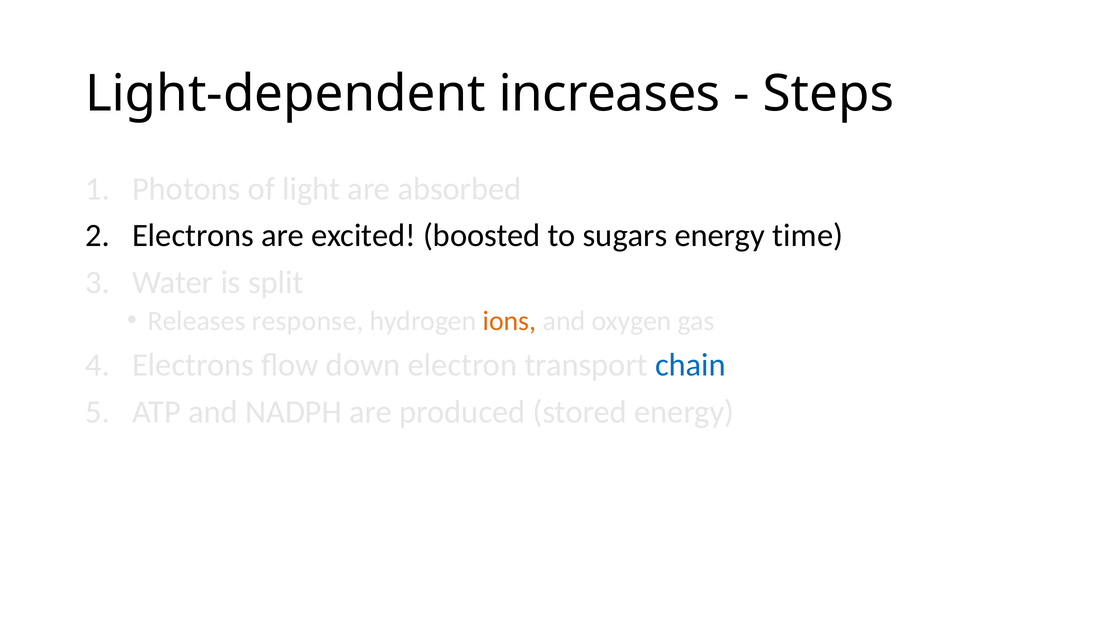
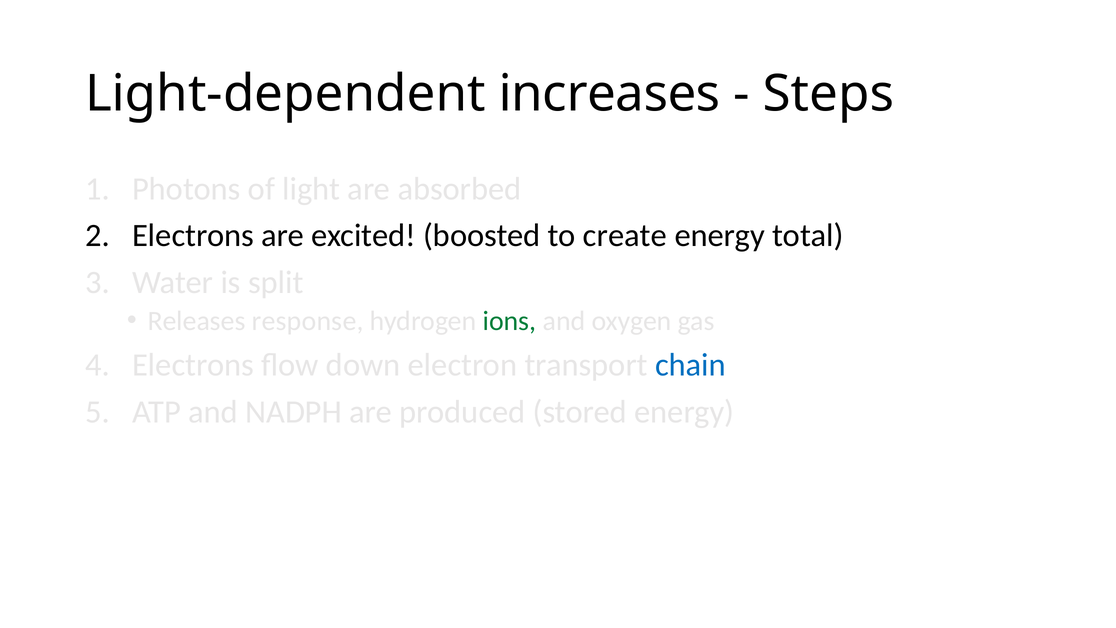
sugars: sugars -> create
time: time -> total
ions colour: orange -> green
